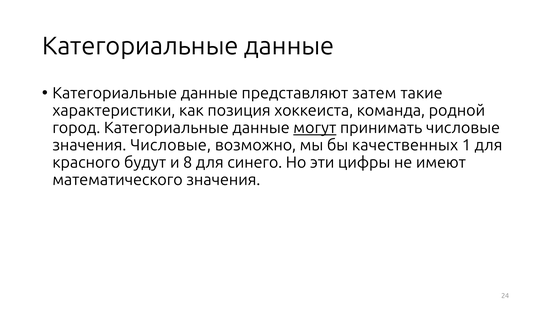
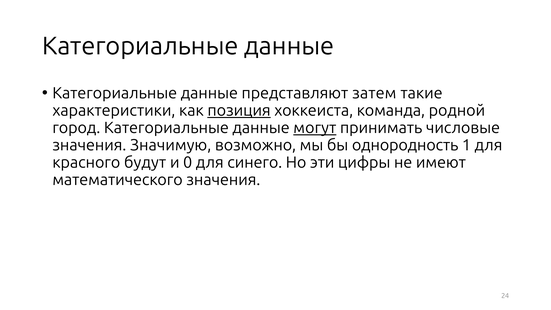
позиция underline: none -> present
значения Числовые: Числовые -> Значимую
качественных: качественных -> однородность
8: 8 -> 0
